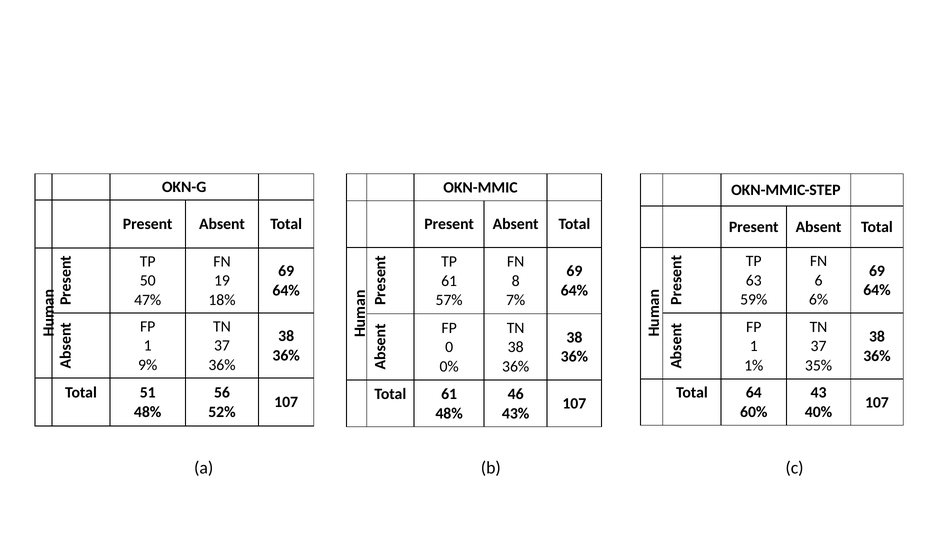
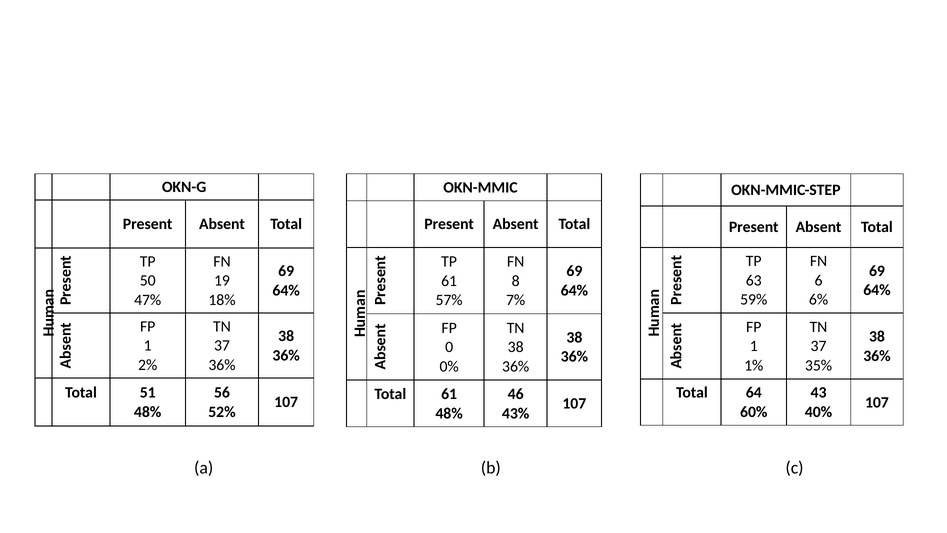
9%: 9% -> 2%
